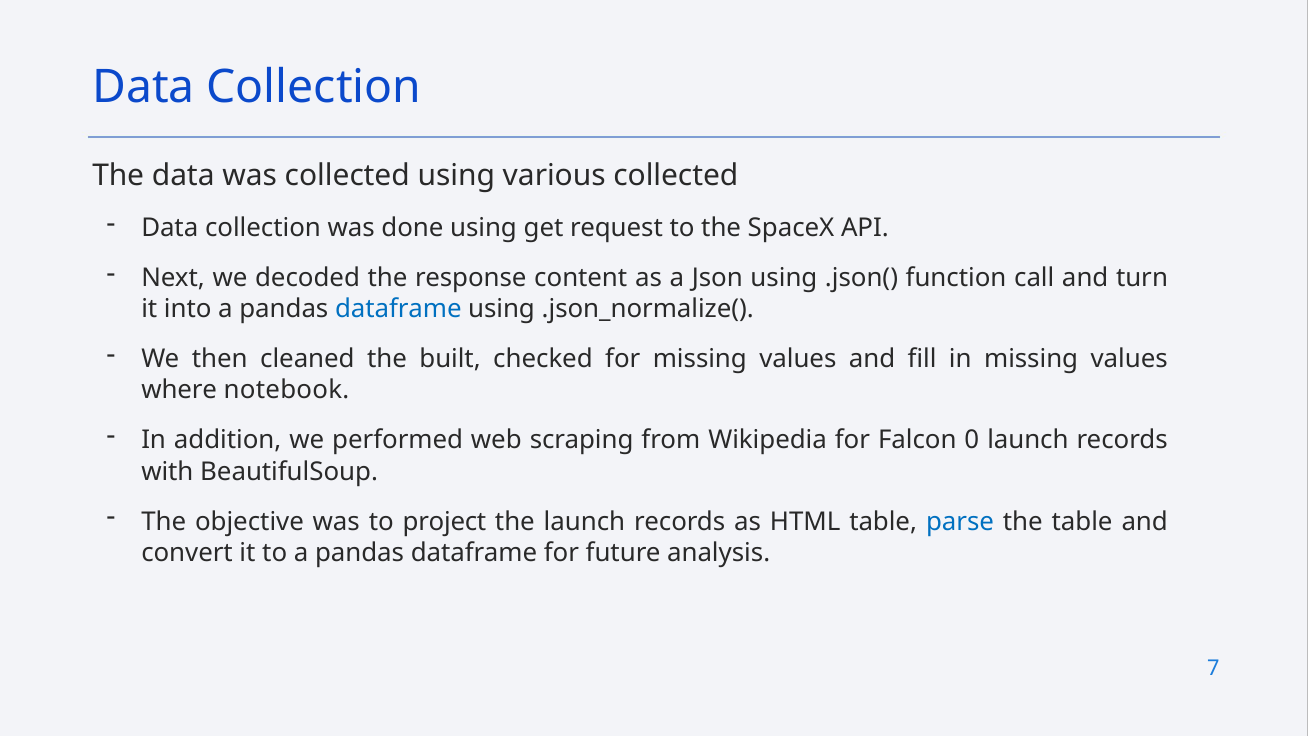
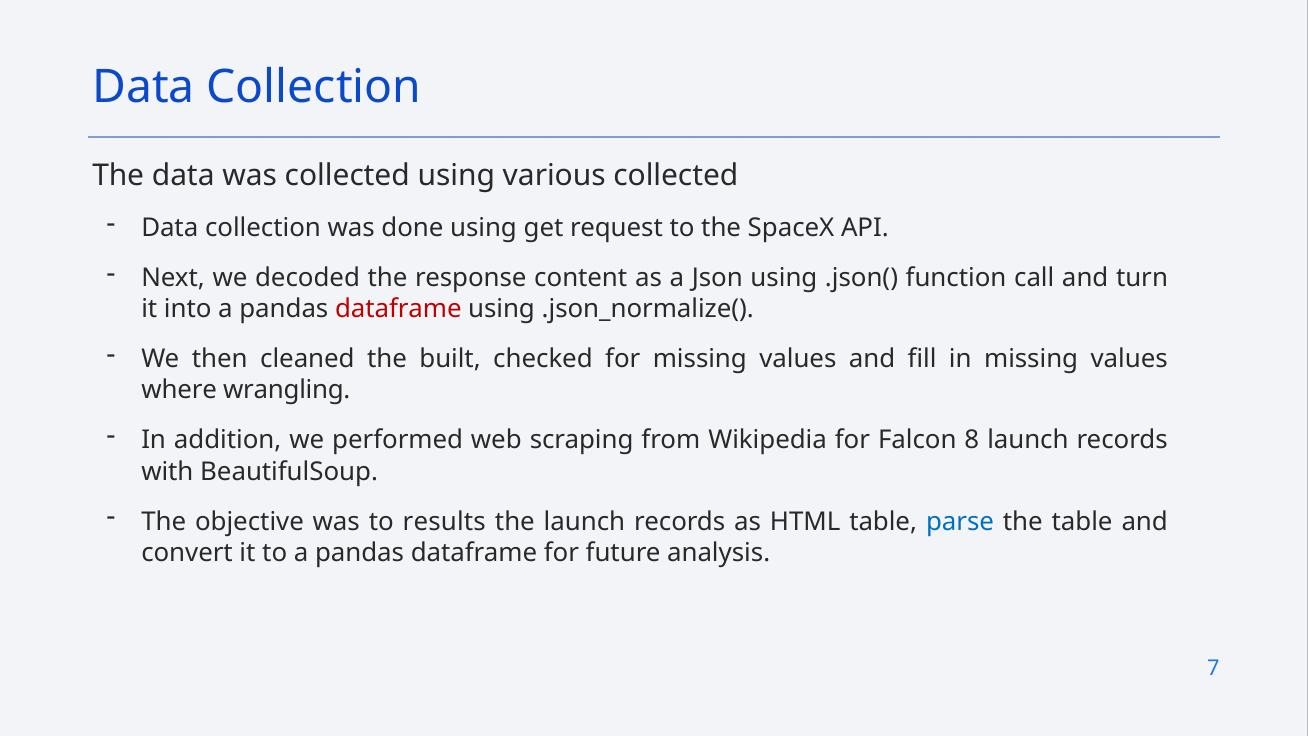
dataframe at (398, 309) colour: blue -> red
notebook: notebook -> wrangling
0: 0 -> 8
project: project -> results
